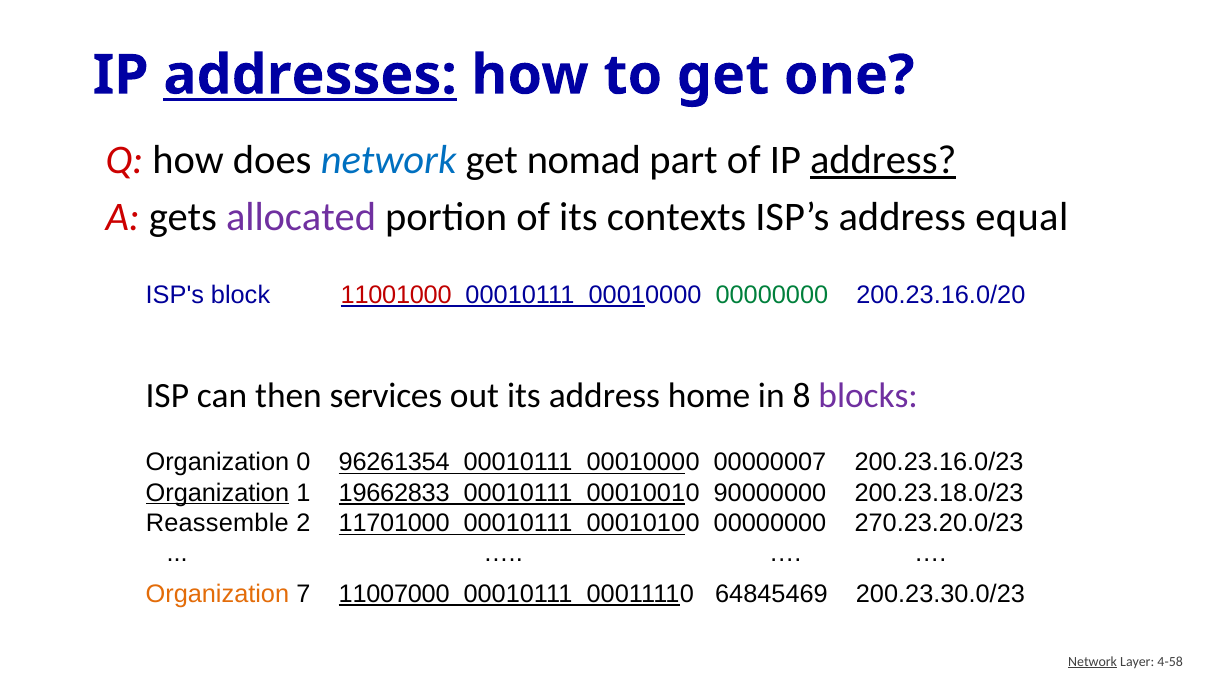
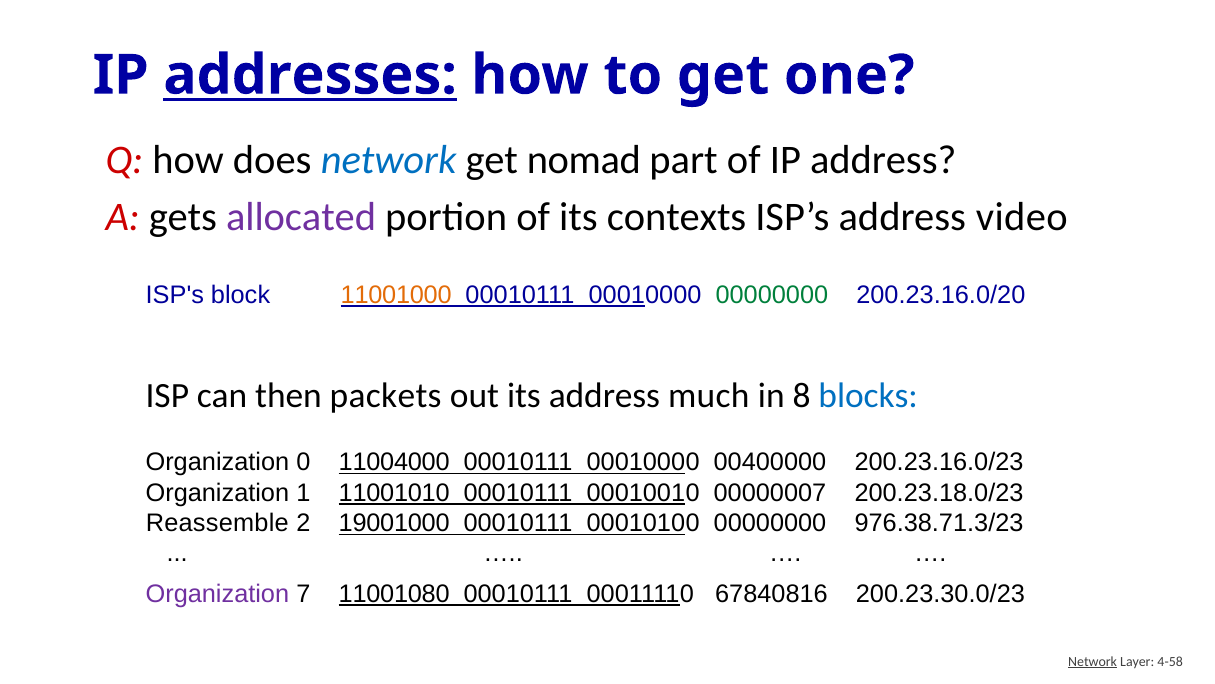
address at (883, 160) underline: present -> none
equal: equal -> video
11001000 colour: red -> orange
services: services -> packets
home: home -> much
blocks colour: purple -> blue
96261354: 96261354 -> 11004000
00000007: 00000007 -> 00400000
Organization at (217, 492) underline: present -> none
19662833: 19662833 -> 11001010
90000000: 90000000 -> 00000007
11701000: 11701000 -> 19001000
270.23.20.0/23: 270.23.20.0/23 -> 976.38.71.3/23
Organization at (217, 594) colour: orange -> purple
11007000: 11007000 -> 11001080
64845469: 64845469 -> 67840816
